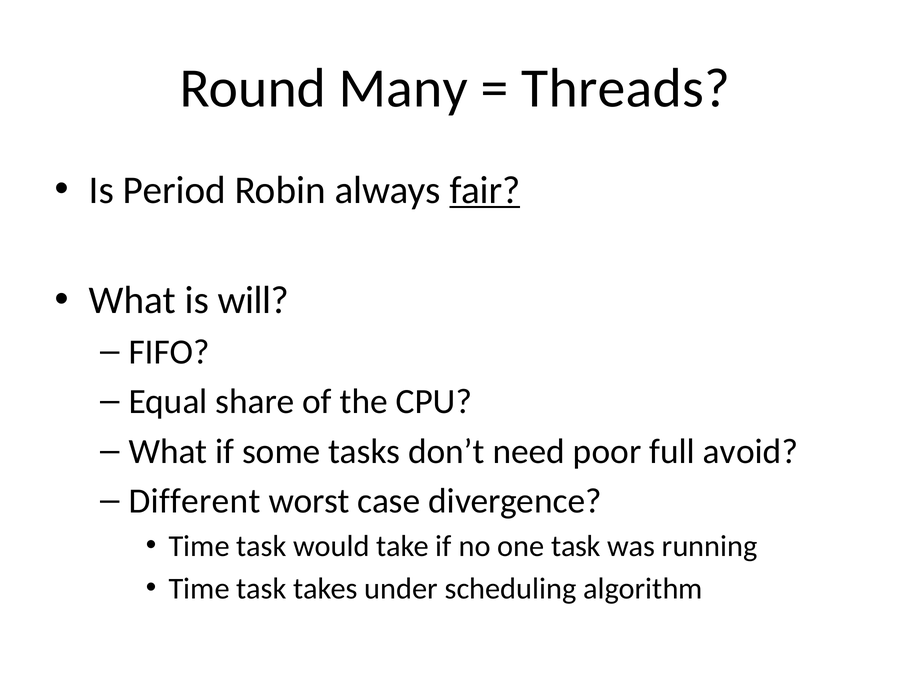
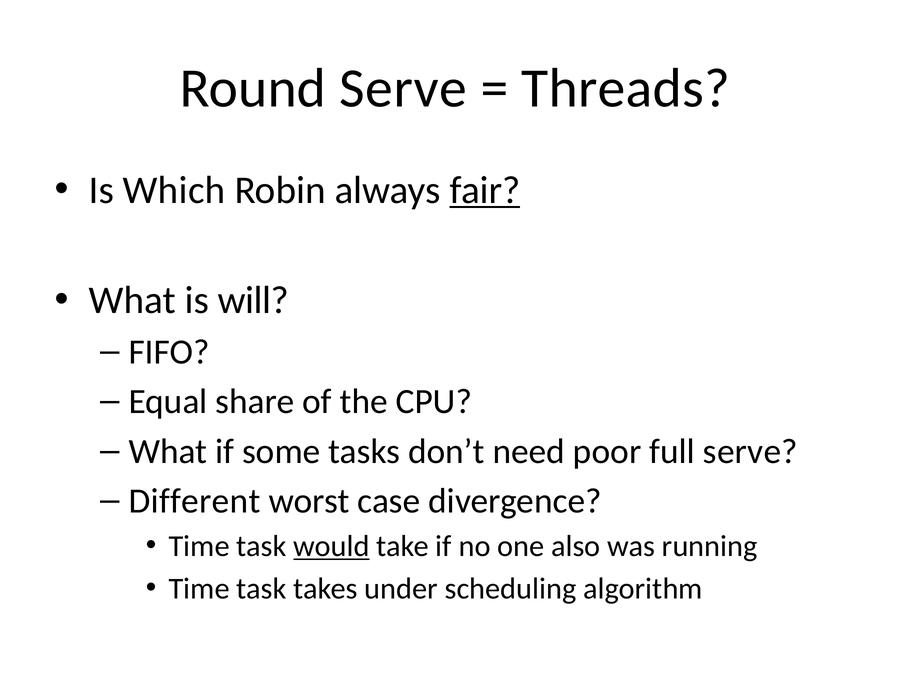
Round Many: Many -> Serve
Period: Period -> Which
full avoid: avoid -> serve
would underline: none -> present
one task: task -> also
